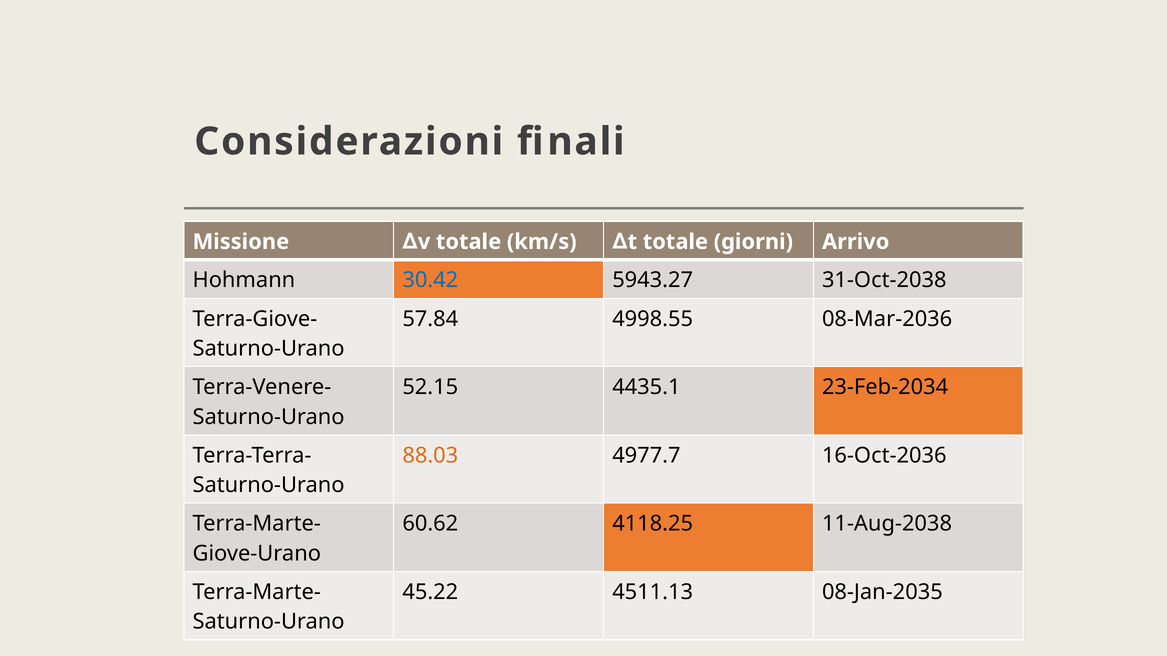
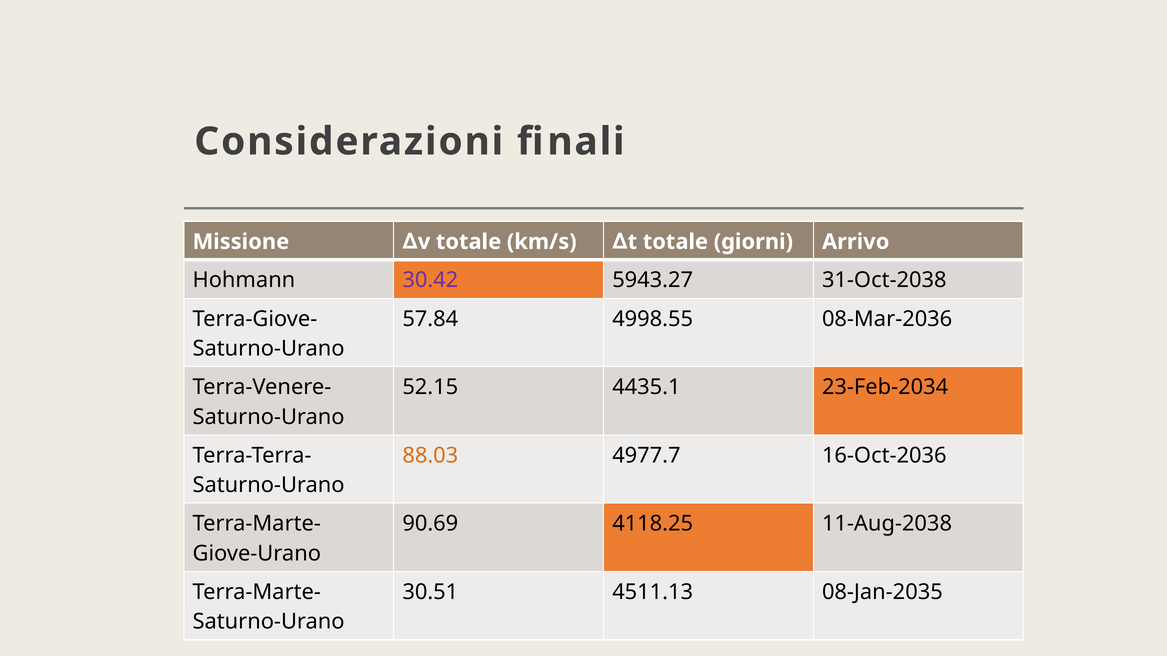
30.42 colour: blue -> purple
60.62: 60.62 -> 90.69
45.22: 45.22 -> 30.51
